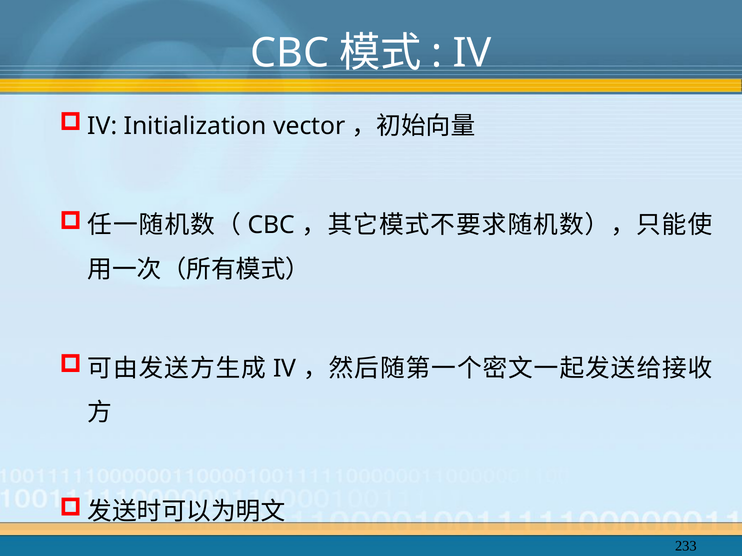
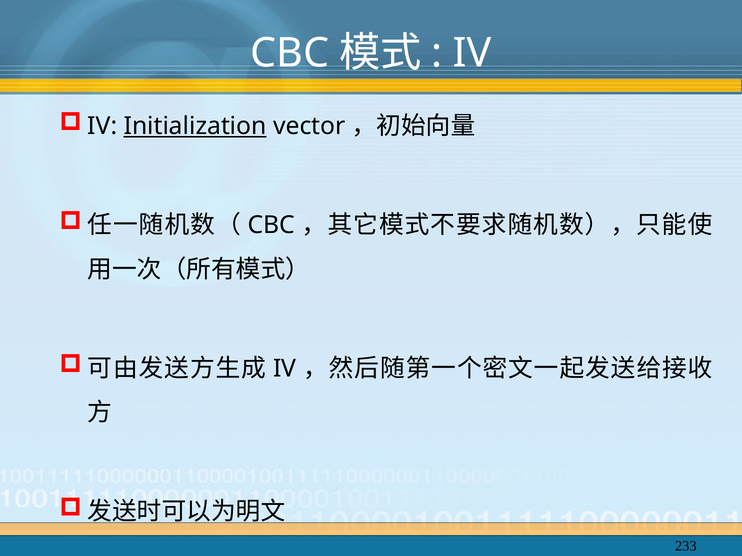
Initialization underline: none -> present
